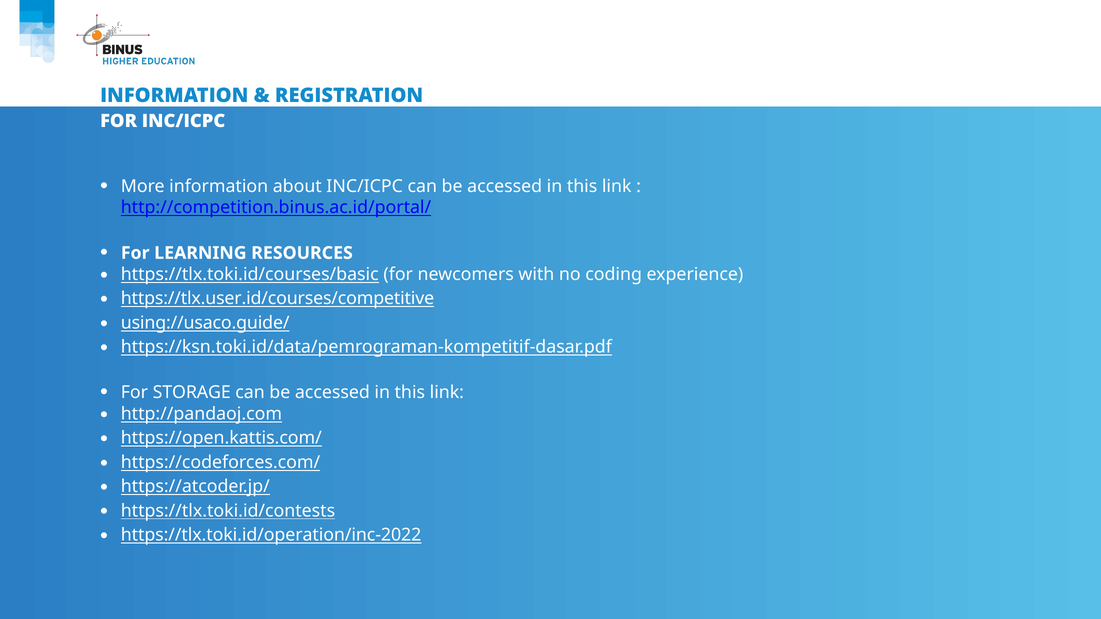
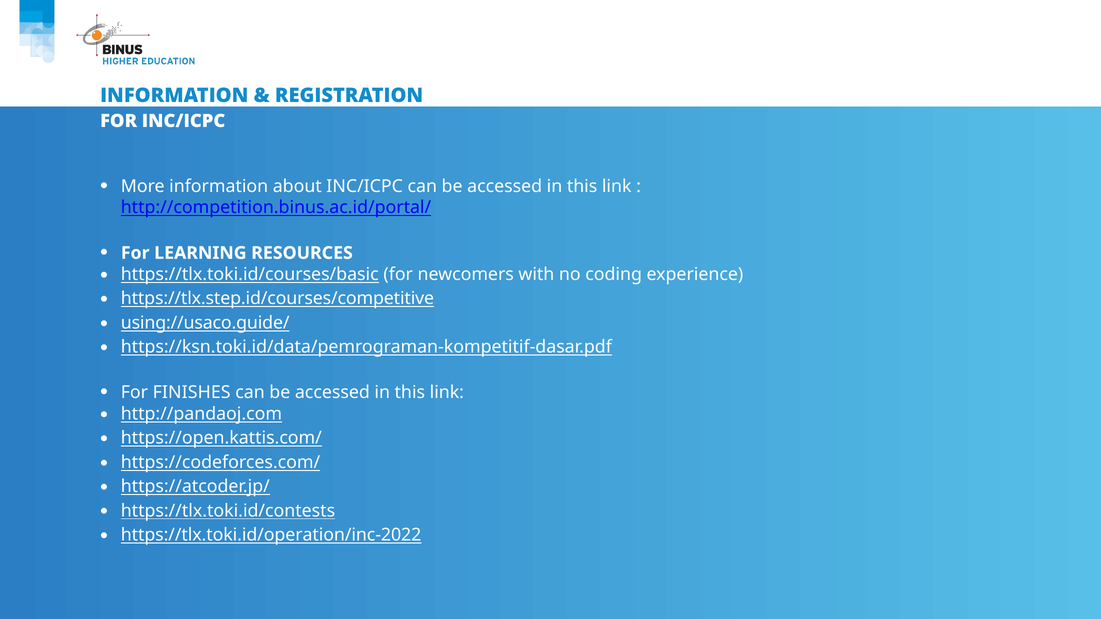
https://tlx.user.id/courses/competitive: https://tlx.user.id/courses/competitive -> https://tlx.step.id/courses/competitive
STORAGE: STORAGE -> FINISHES
